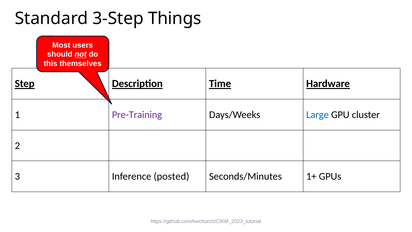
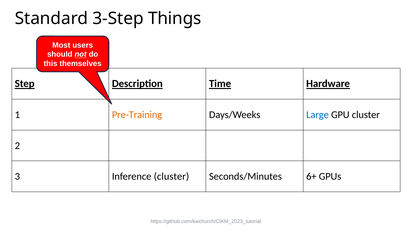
Pre-Training colour: purple -> orange
Inference posted: posted -> cluster
1+: 1+ -> 6+
